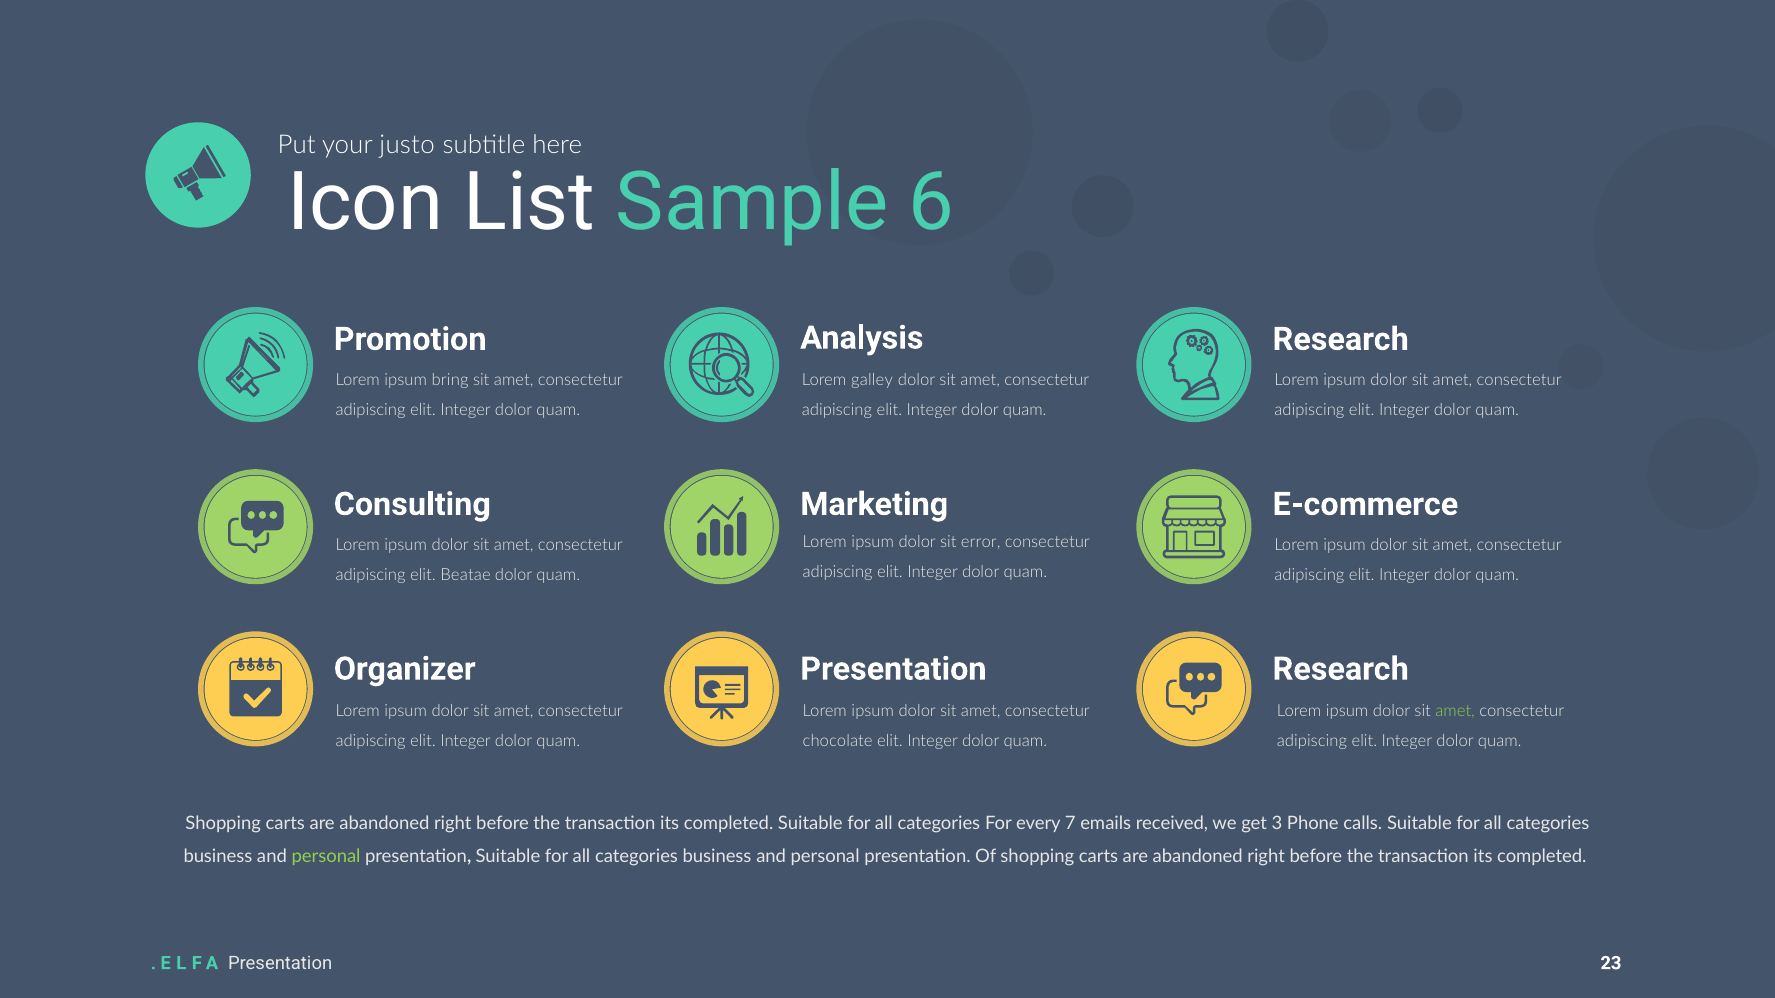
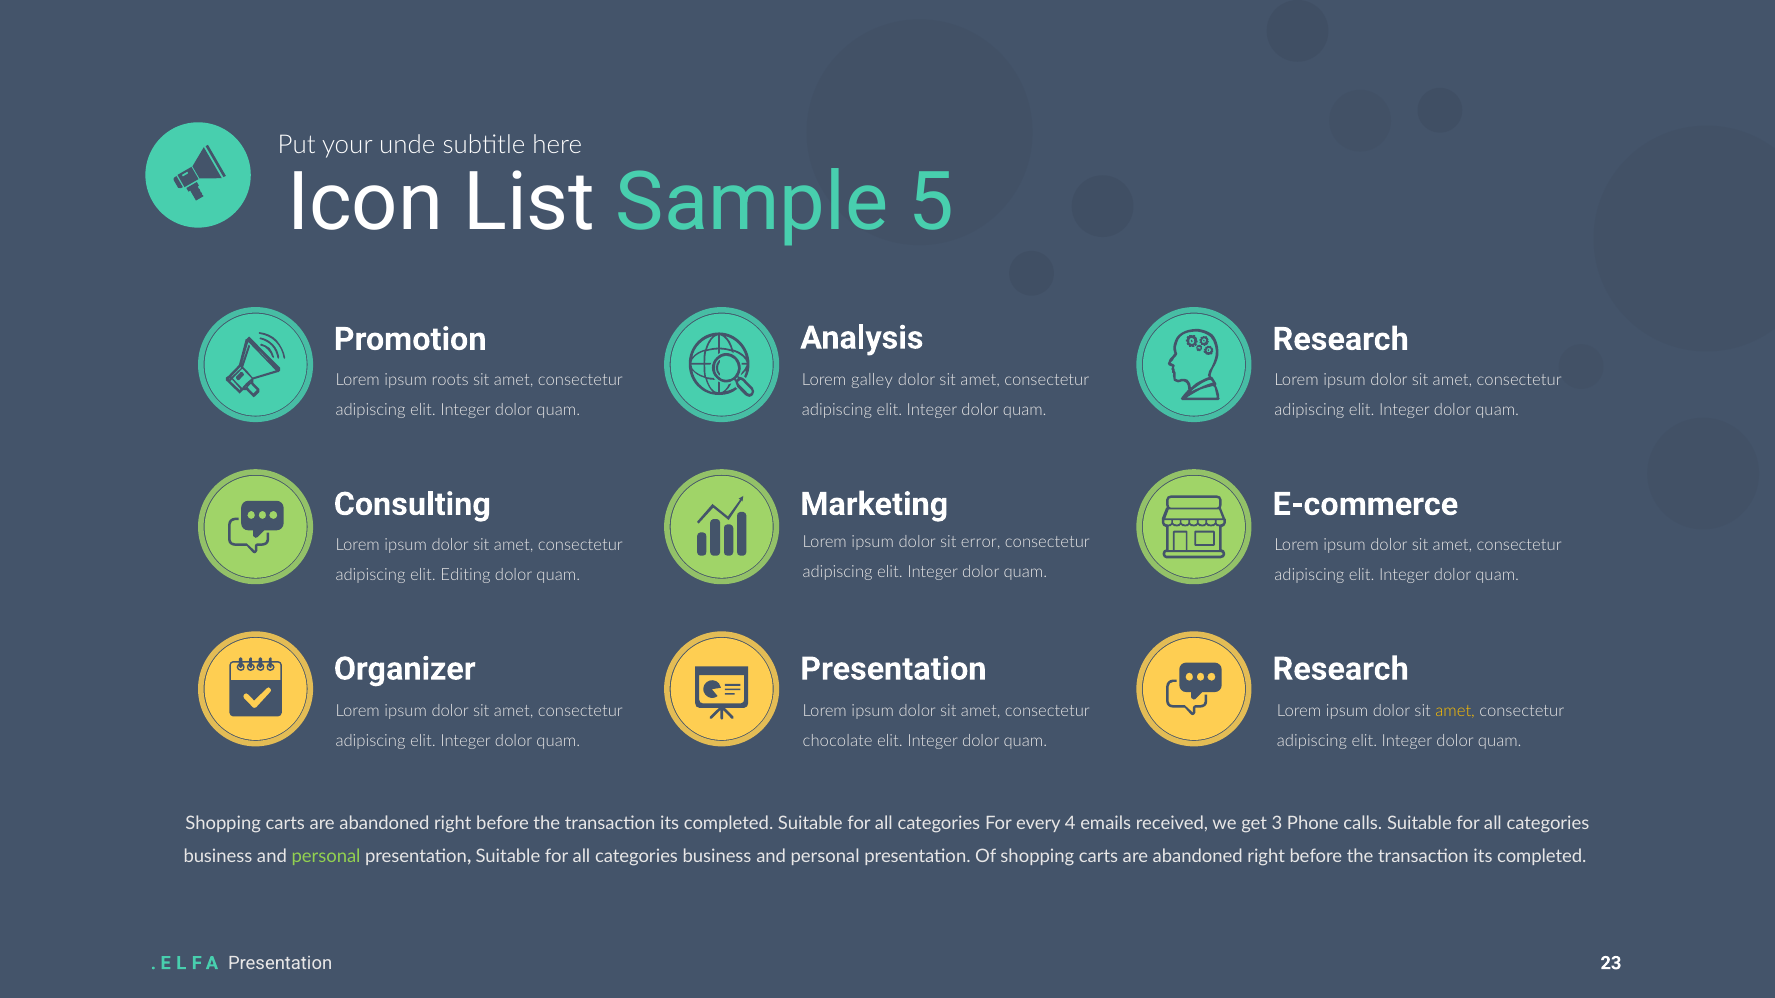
justo: justo -> unde
6: 6 -> 5
bring: bring -> roots
Beatae: Beatae -> Editing
amet at (1455, 711) colour: light green -> yellow
7: 7 -> 4
